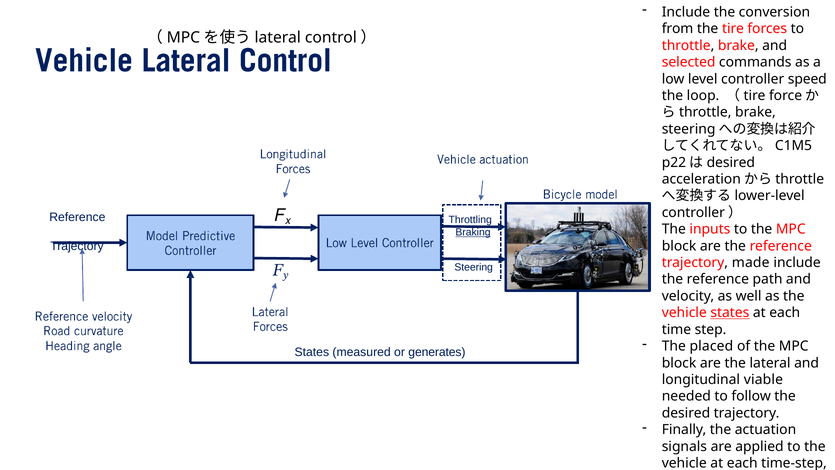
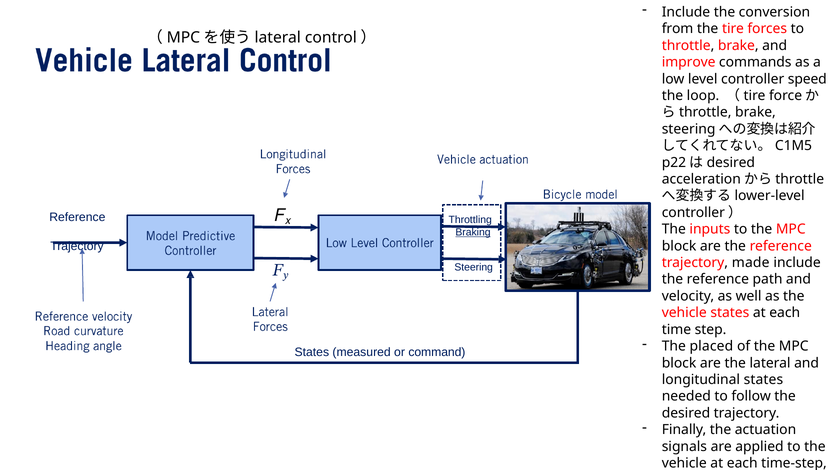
selected: selected -> improve
states at (730, 313) underline: present -> none
generates: generates -> command
longitudinal viable: viable -> states
